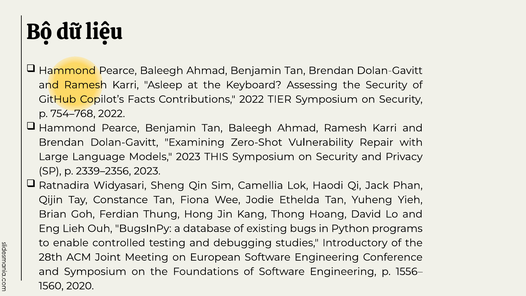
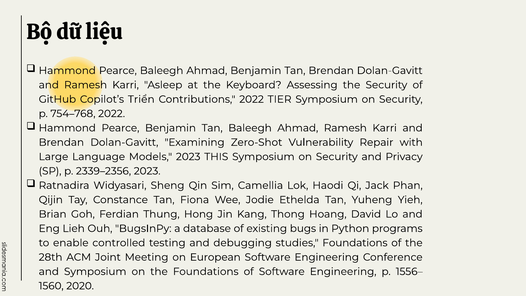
Facts: Facts -> Triển
studies Introductory: Introductory -> Foundations
